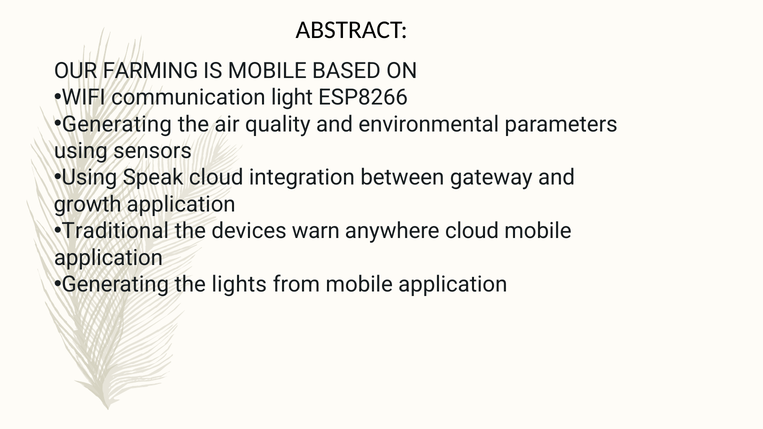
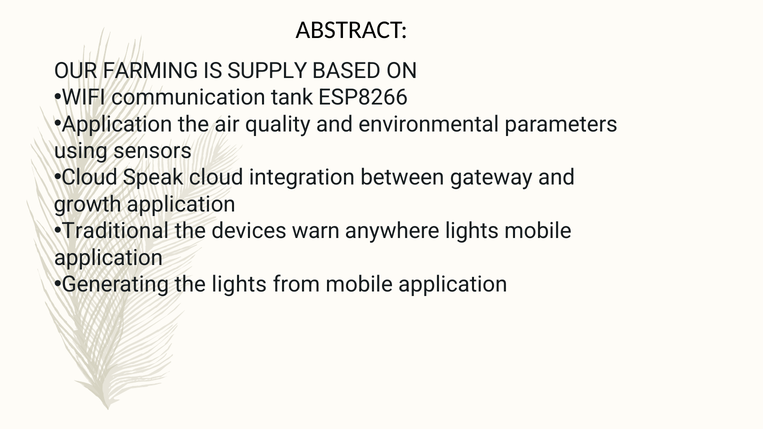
IS MOBILE: MOBILE -> SUPPLY
light: light -> tank
Generating at (117, 124): Generating -> Application
Using at (89, 178): Using -> Cloud
anywhere cloud: cloud -> lights
